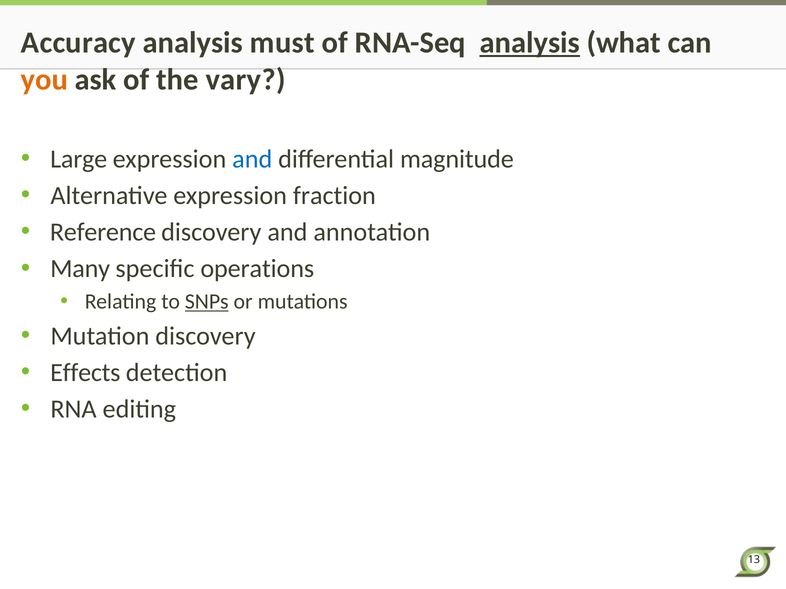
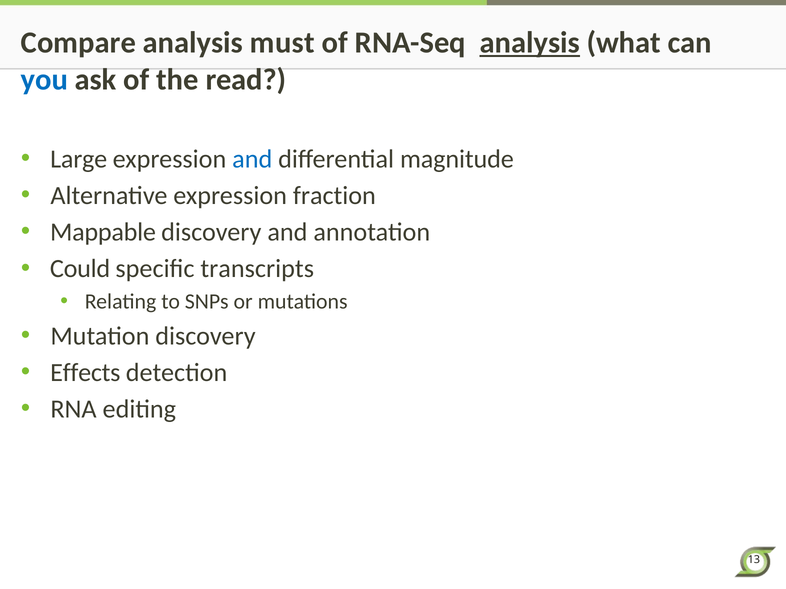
Accuracy: Accuracy -> Compare
you colour: orange -> blue
vary: vary -> read
Reference: Reference -> Mappable
Many: Many -> Could
operations: operations -> transcripts
SNPs underline: present -> none
